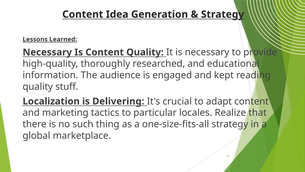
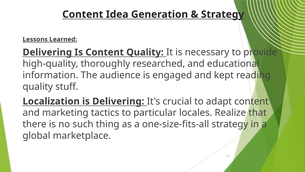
Necessary at (47, 52): Necessary -> Delivering
